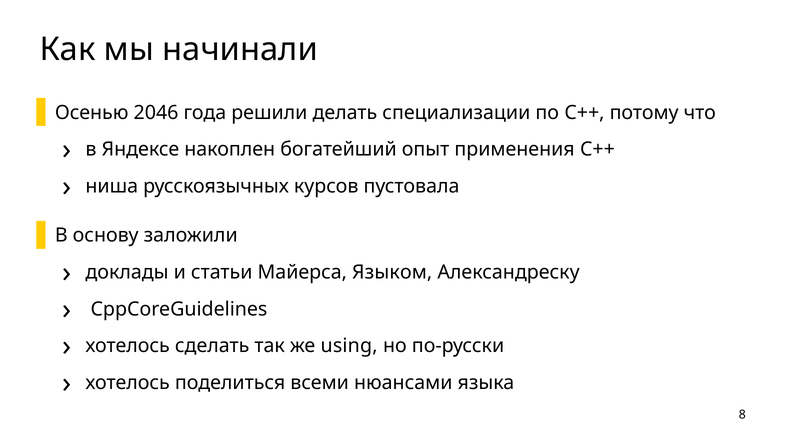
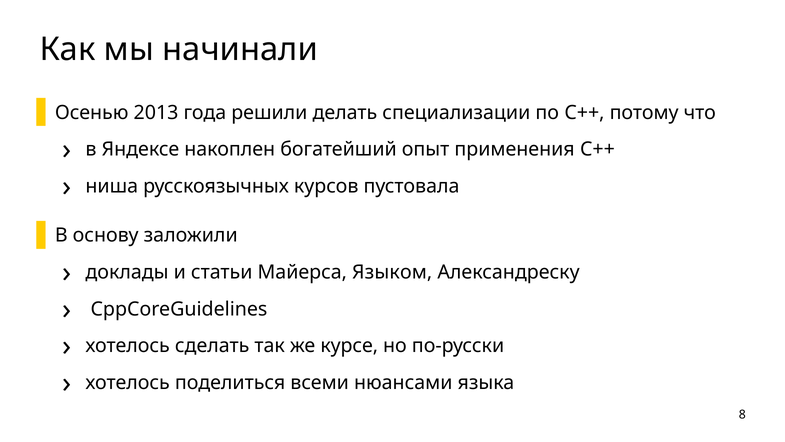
2046: 2046 -> 2013
using: using -> курсе
